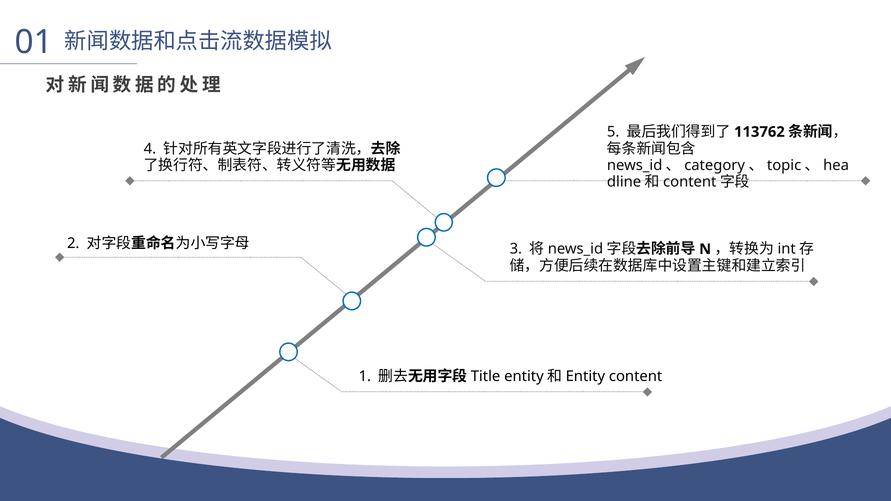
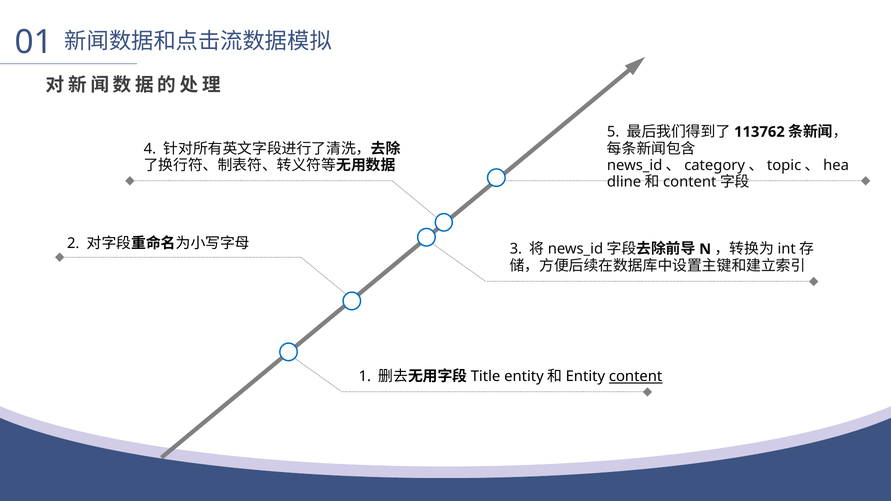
content underline: none -> present
